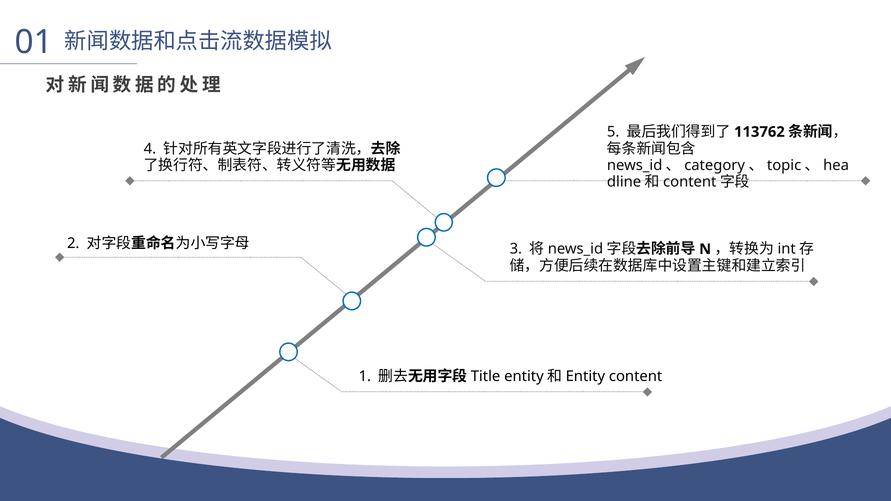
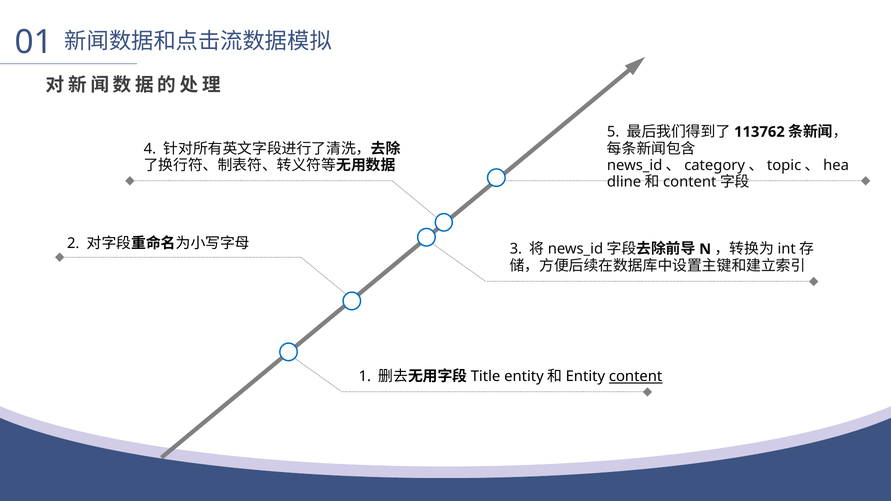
content underline: none -> present
